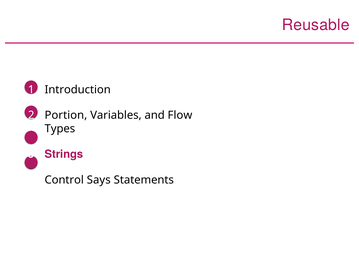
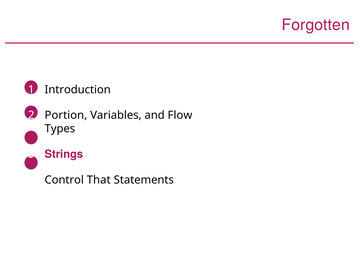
Reusable: Reusable -> Forgotten
Says: Says -> That
